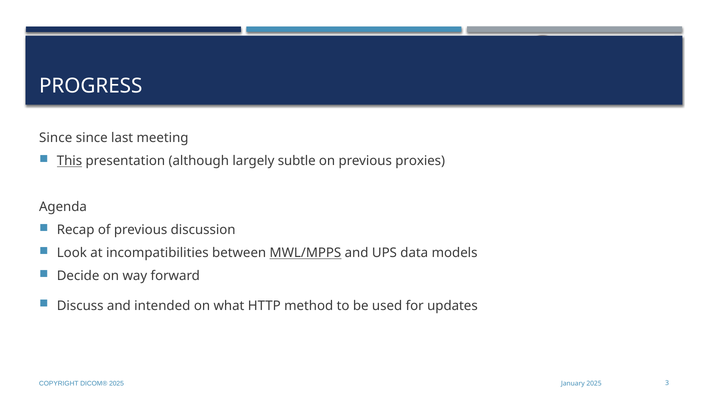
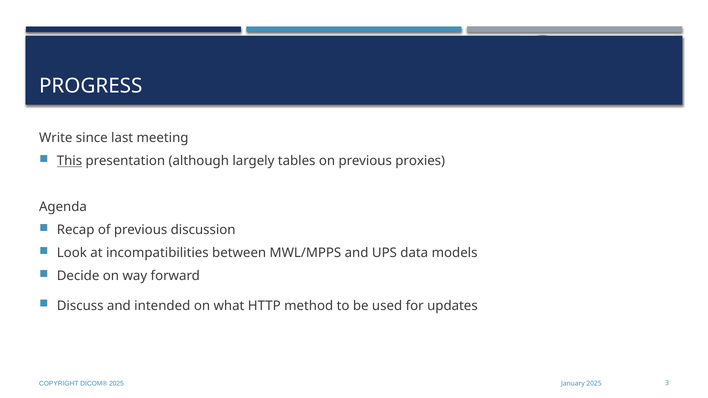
Since at (56, 138): Since -> Write
subtle: subtle -> tables
MWL/MPPS underline: present -> none
